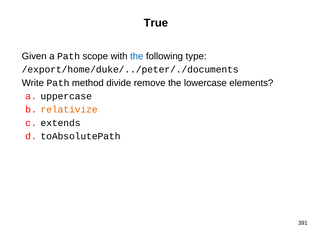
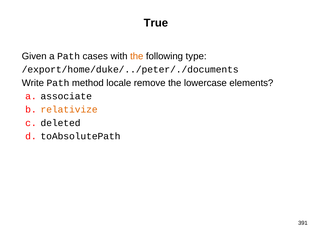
scope: scope -> cases
the at (137, 56) colour: blue -> orange
divide: divide -> locale
uppercase: uppercase -> associate
extends: extends -> deleted
